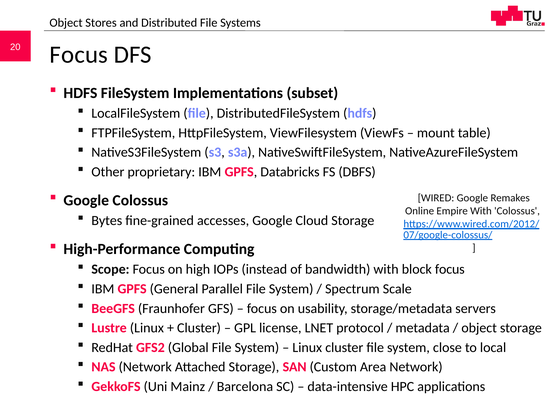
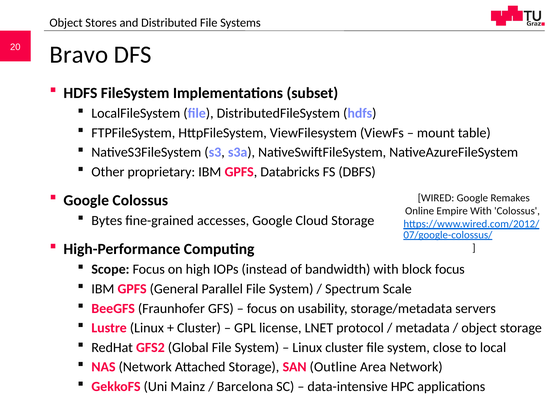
Focus at (79, 55): Focus -> Bravo
Custom: Custom -> Outline
